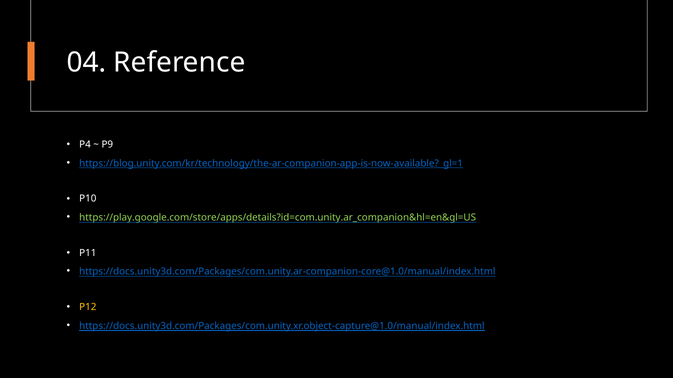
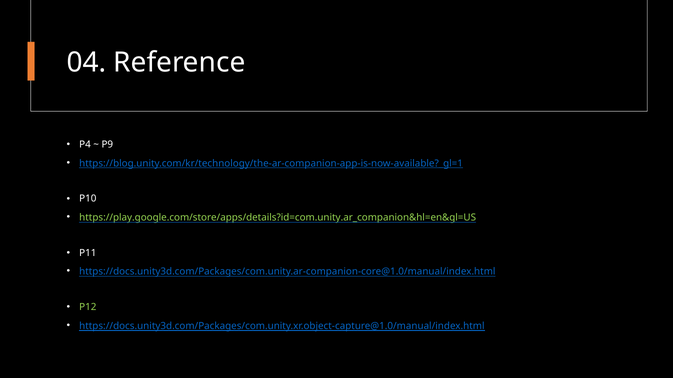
P12 colour: yellow -> light green
